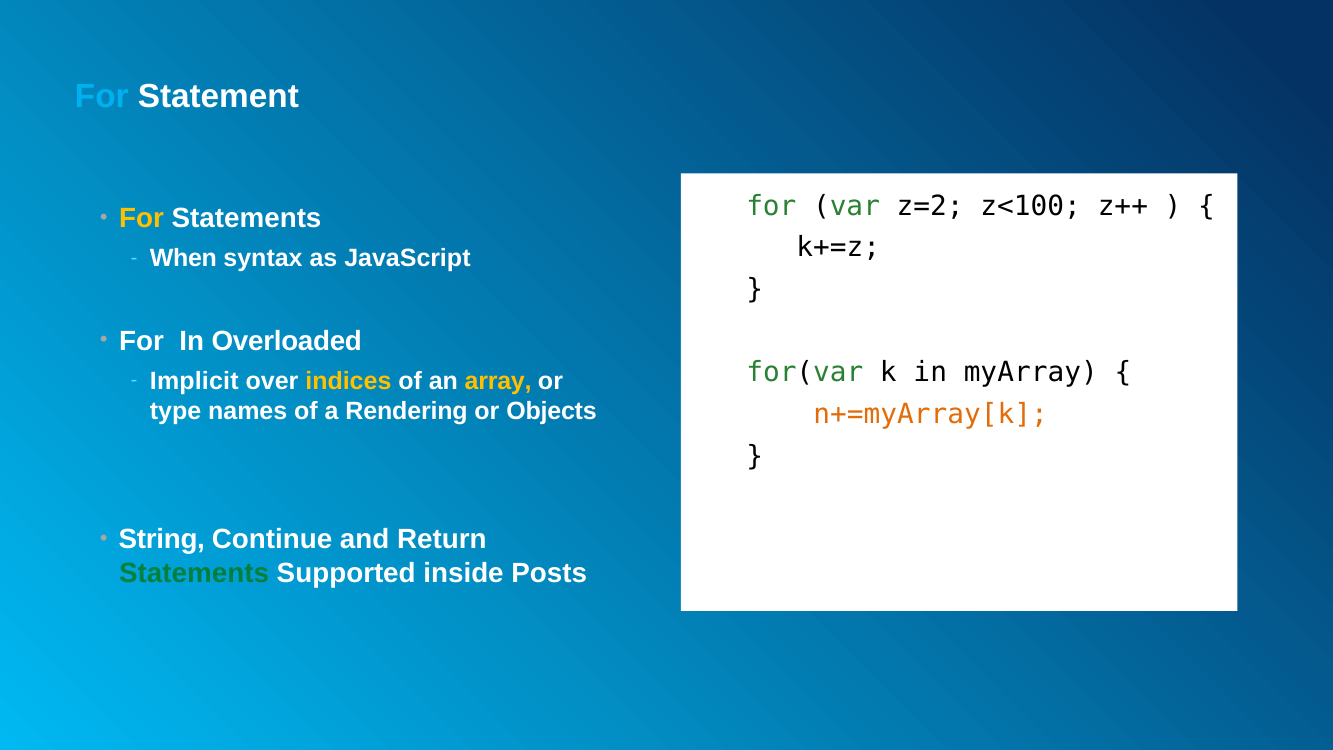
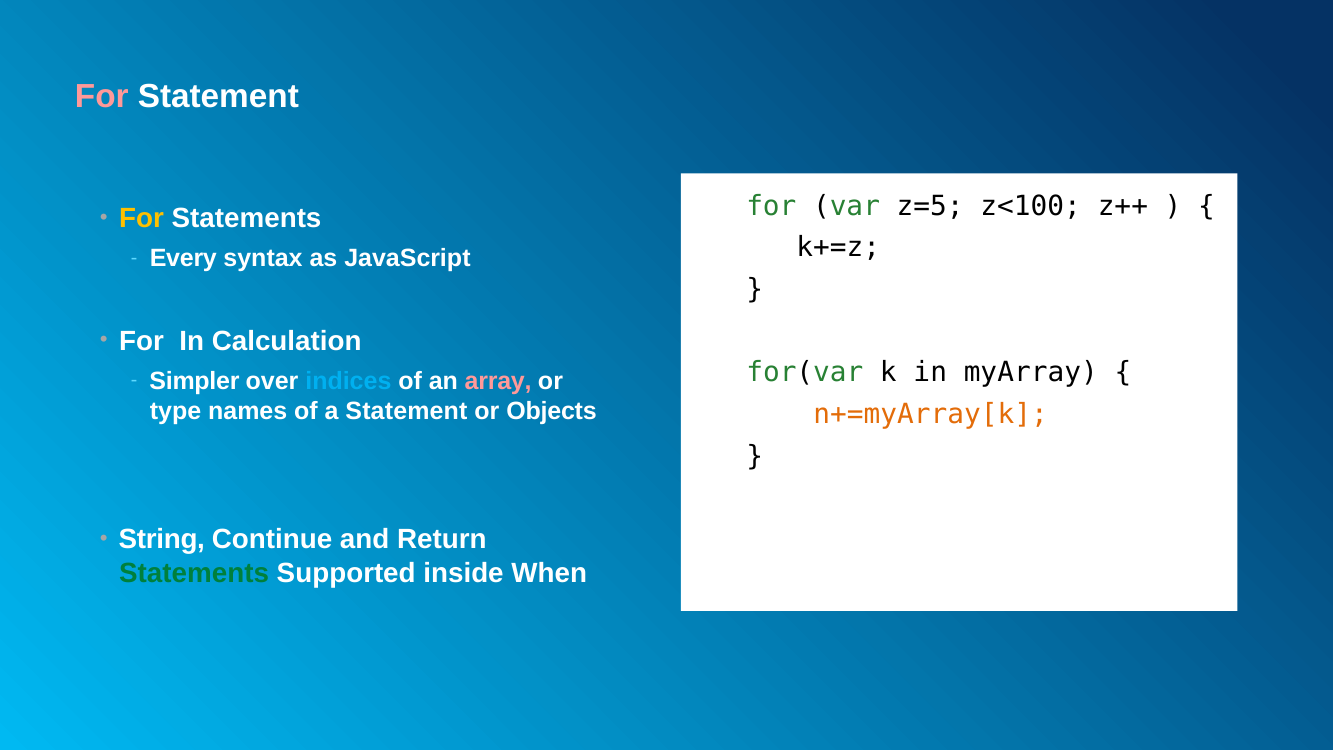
For at (102, 97) colour: light blue -> pink
z=2: z=2 -> z=5
When: When -> Every
Overloaded: Overloaded -> Calculation
Implicit: Implicit -> Simpler
indices colour: yellow -> light blue
array colour: yellow -> pink
a Rendering: Rendering -> Statement
Posts: Posts -> When
